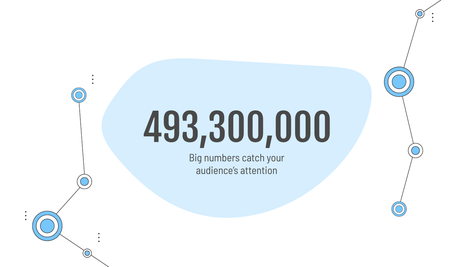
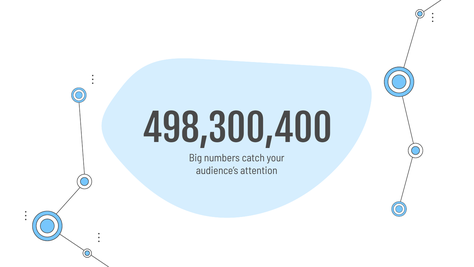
493,300,000: 493,300,000 -> 498,300,400
